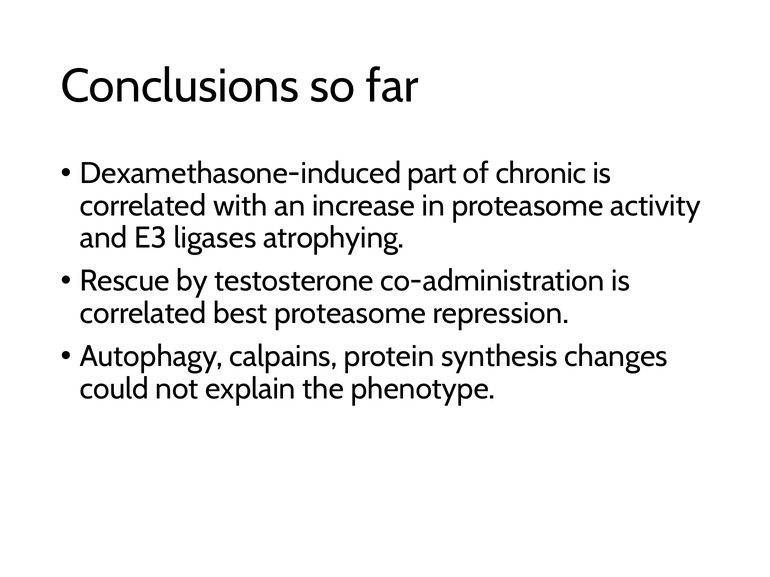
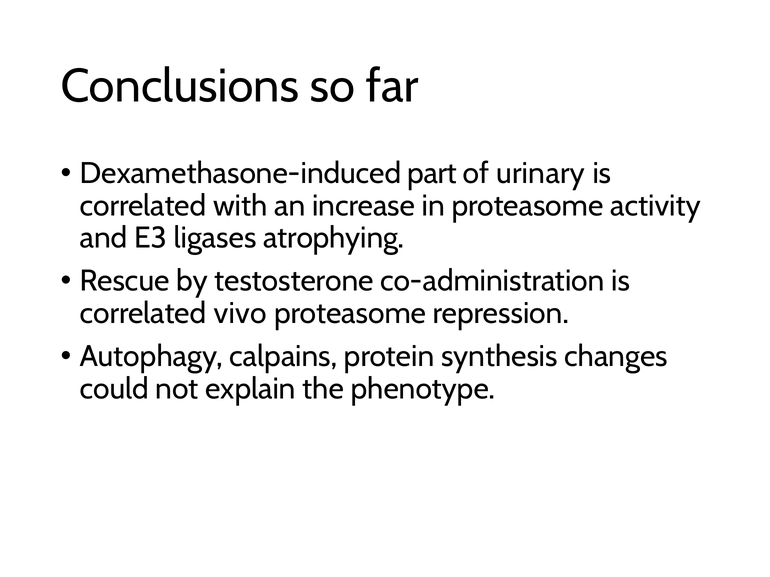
chronic: chronic -> urinary
best: best -> vivo
